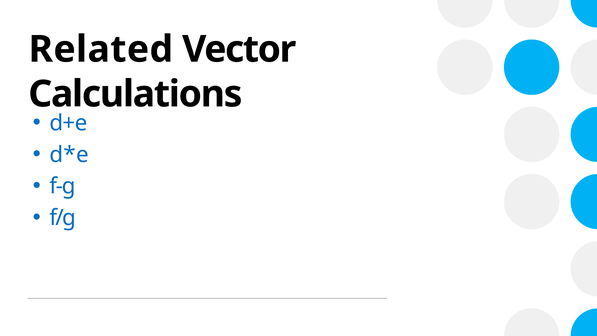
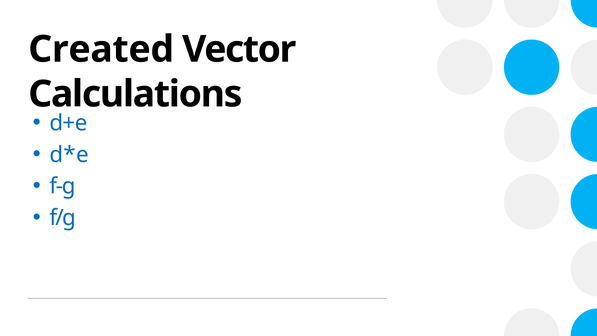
Related: Related -> Created
